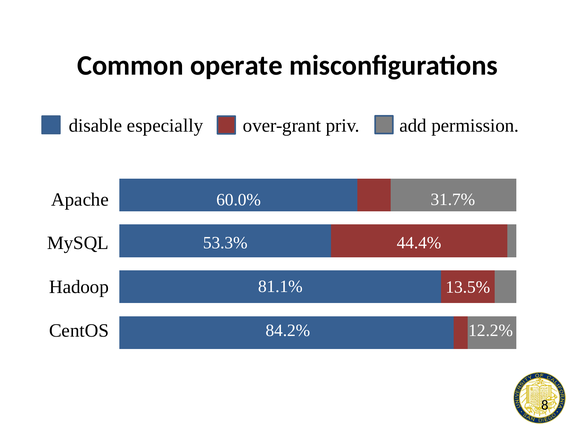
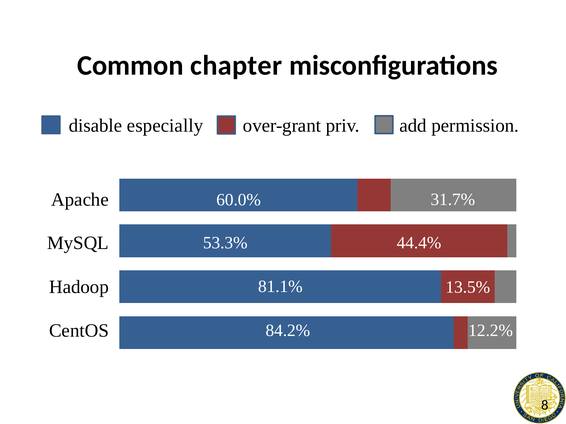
operate: operate -> chapter
